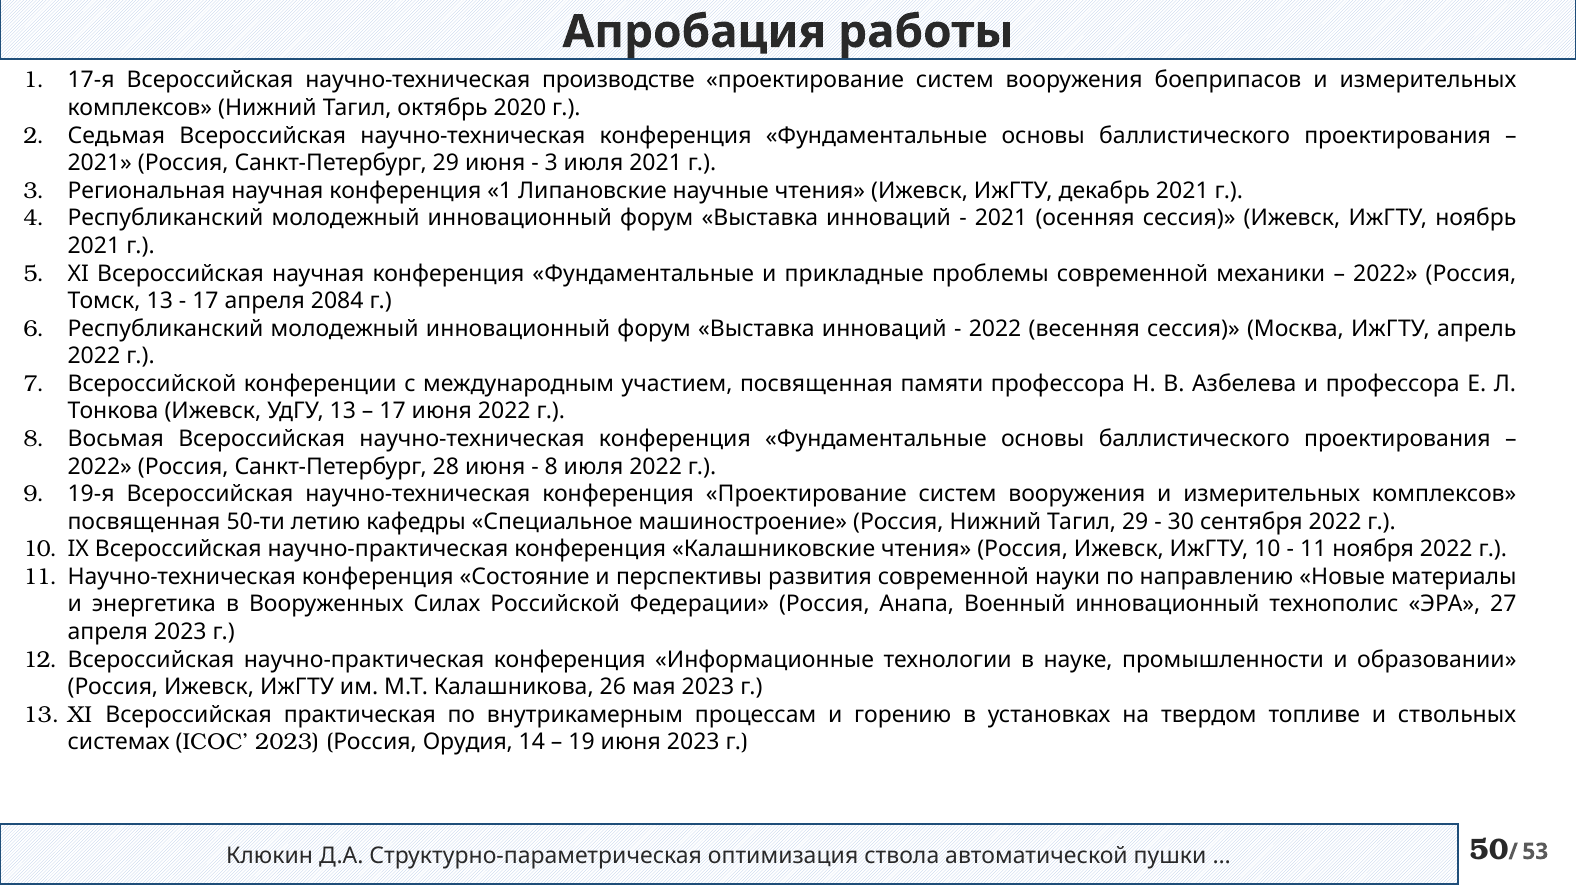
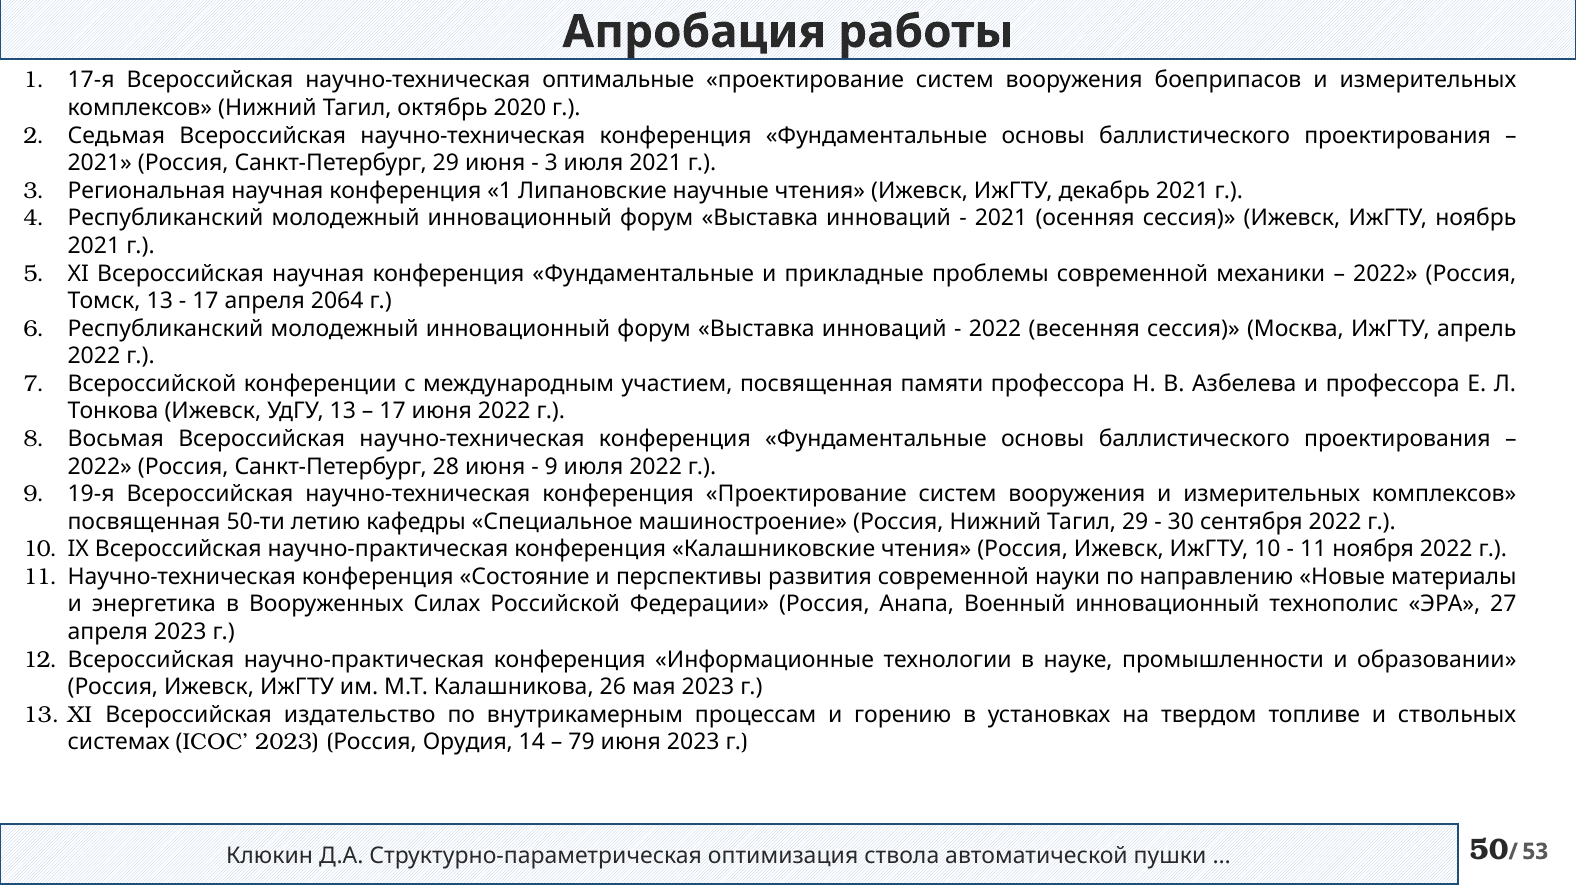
производстве: производстве -> оптимальные
2084: 2084 -> 2064
8 at (551, 467): 8 -> 9
практическая: практическая -> издательство
19: 19 -> 79
